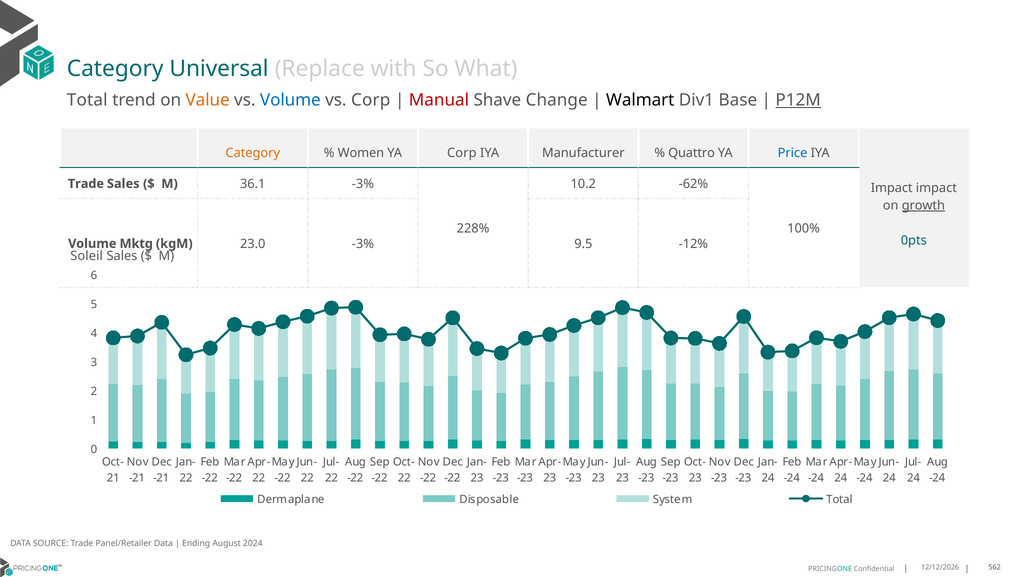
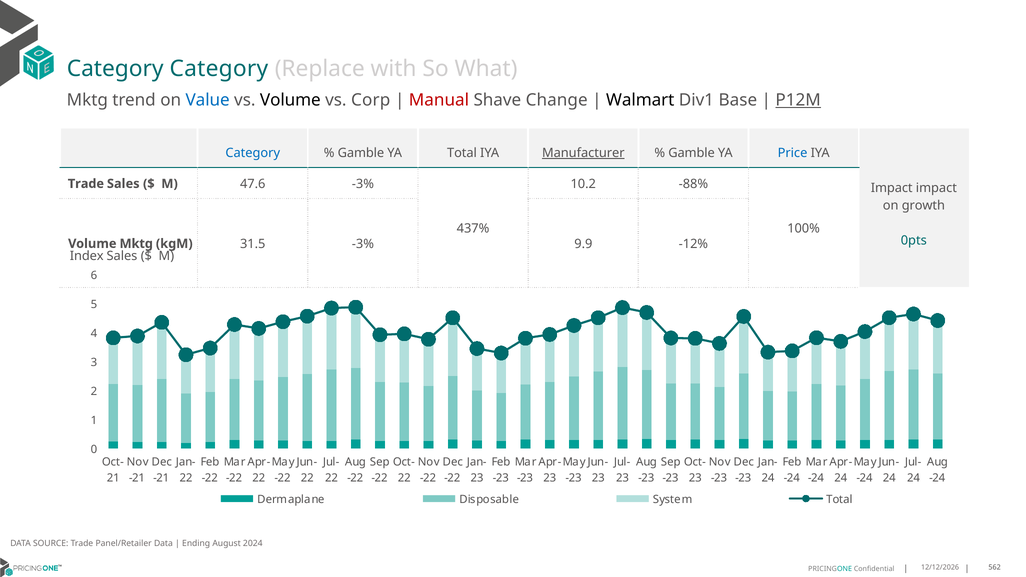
Category Universal: Universal -> Category
Total at (87, 100): Total -> Mktg
Value colour: orange -> blue
Volume at (290, 100) colour: blue -> black
Category at (253, 153) colour: orange -> blue
Women at (361, 153): Women -> Gamble
YA Corp: Corp -> Total
Manufacturer underline: none -> present
Quattro at (692, 153): Quattro -> Gamble
-62%: -62% -> -88%
36.1: 36.1 -> 47.6
growth underline: present -> none
228%: 228% -> 437%
23.0: 23.0 -> 31.5
9.5: 9.5 -> 9.9
Soleil: Soleil -> Index
